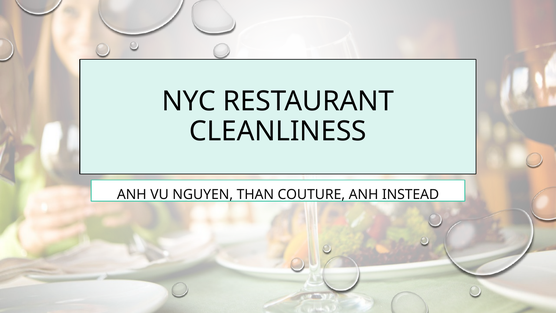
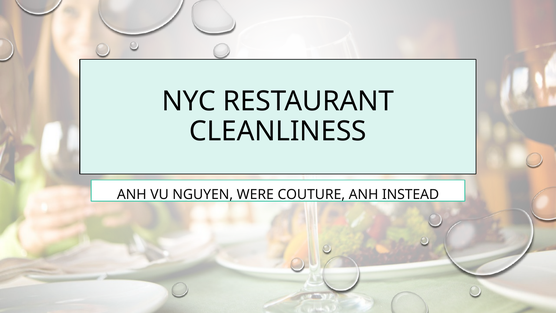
THAN: THAN -> WERE
